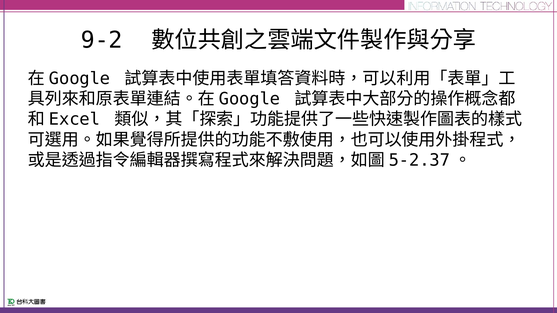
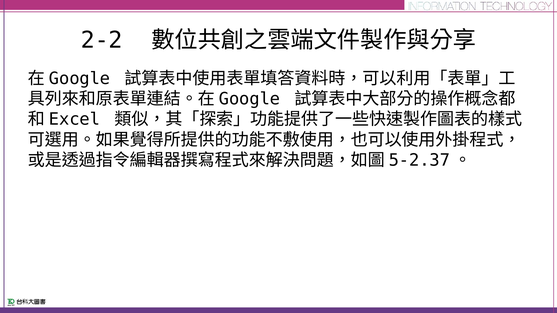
9-2: 9-2 -> 2-2
